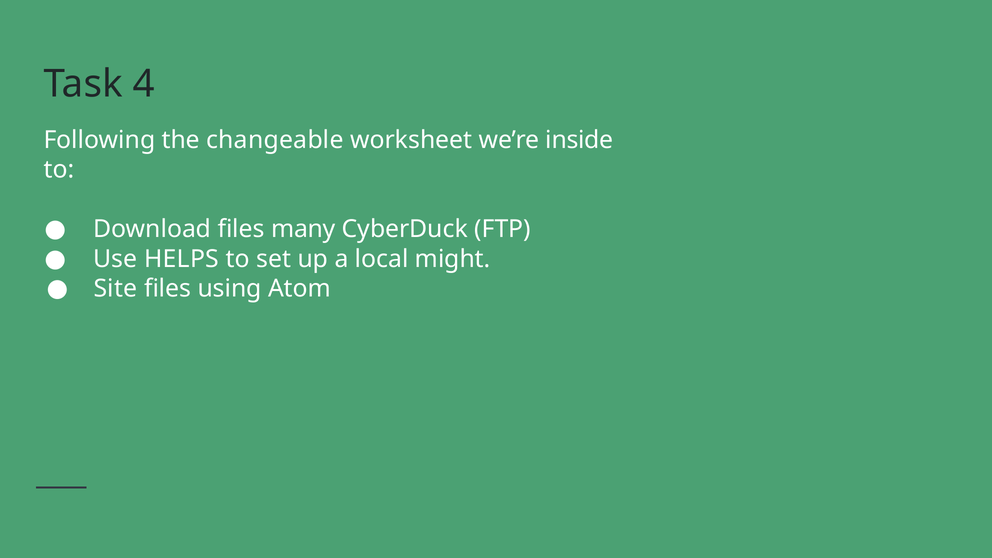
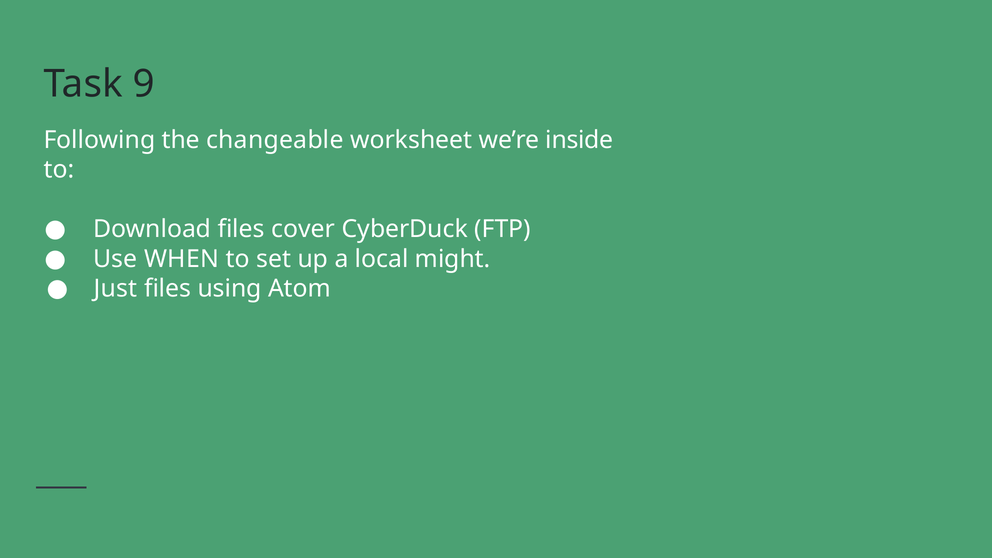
4: 4 -> 9
many: many -> cover
HELPS: HELPS -> WHEN
Site: Site -> Just
